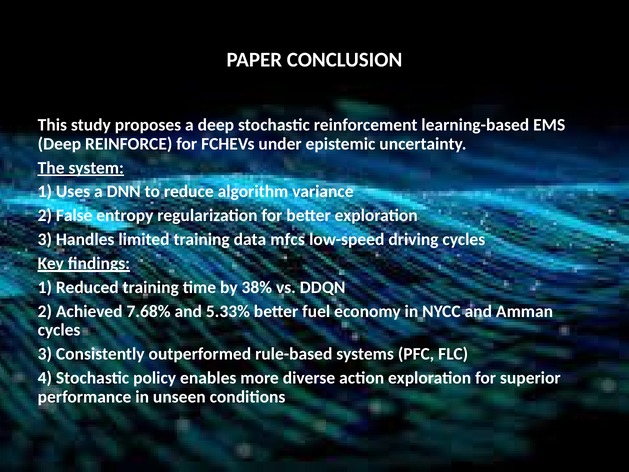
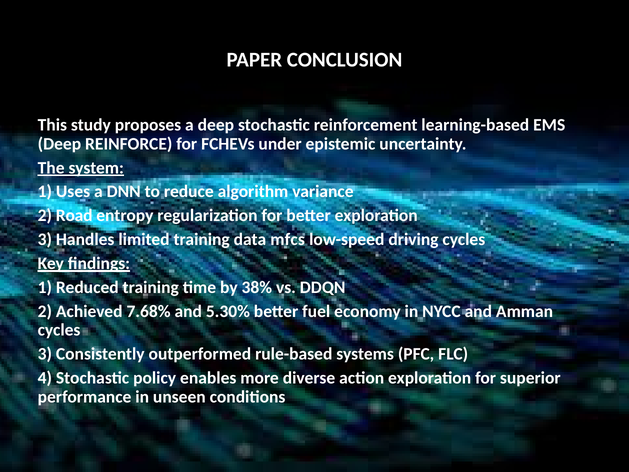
False: False -> Road
5.33%: 5.33% -> 5.30%
